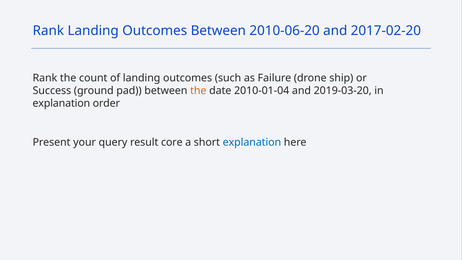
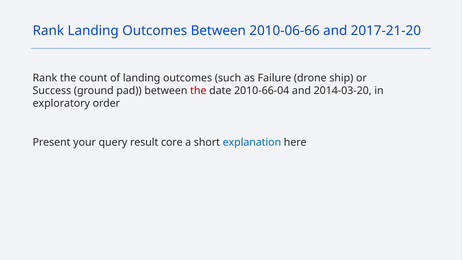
2010-06-20: 2010-06-20 -> 2010-06-66
2017-02-20: 2017-02-20 -> 2017-21-20
the at (198, 91) colour: orange -> red
2010-01-04: 2010-01-04 -> 2010-66-04
2019-03-20: 2019-03-20 -> 2014-03-20
explanation at (61, 103): explanation -> exploratory
